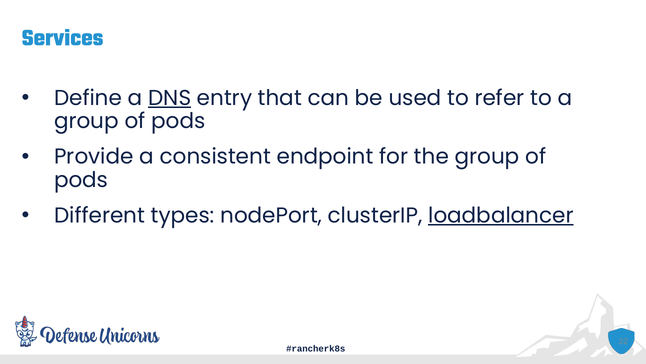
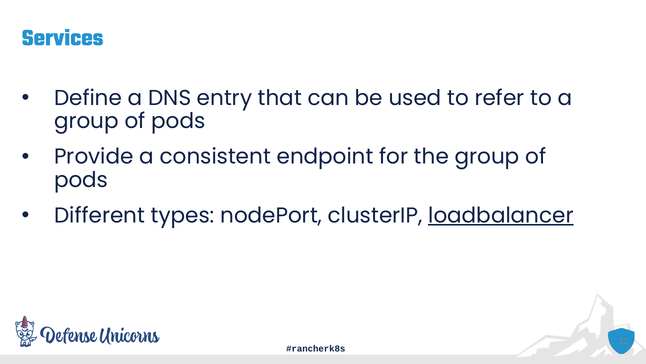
DNS underline: present -> none
